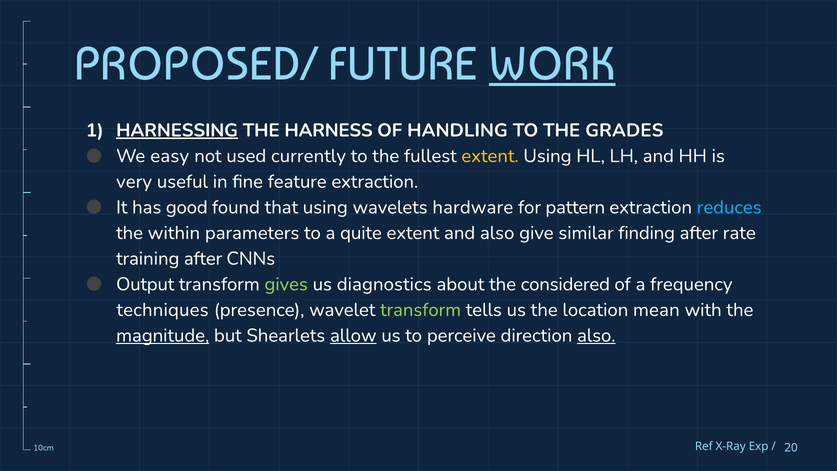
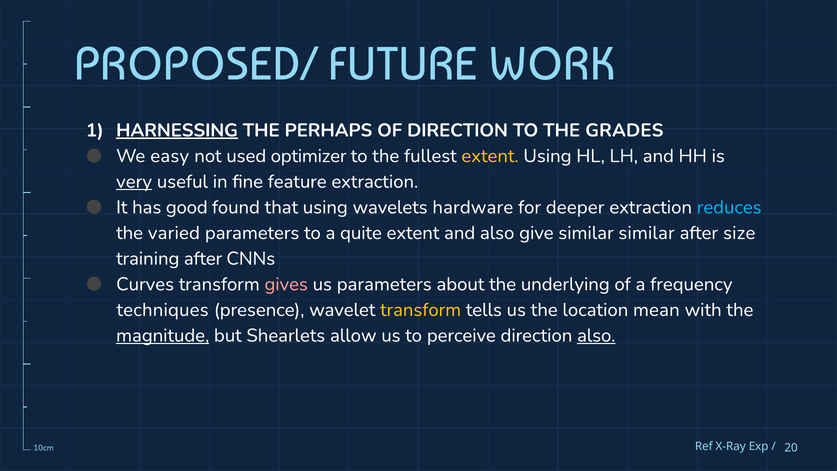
WORK underline: present -> none
HARNESS: HARNESS -> PERHAPS
OF HANDLING: HANDLING -> DIRECTION
currently: currently -> optimizer
very underline: none -> present
pattern: pattern -> deeper
within: within -> varied
similar finding: finding -> similar
rate: rate -> size
Output: Output -> Curves
gives colour: light green -> pink
us diagnostics: diagnostics -> parameters
considered: considered -> underlying
transform at (421, 310) colour: light green -> yellow
allow underline: present -> none
